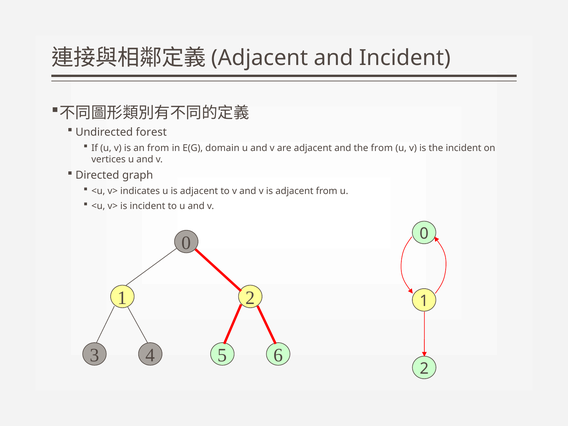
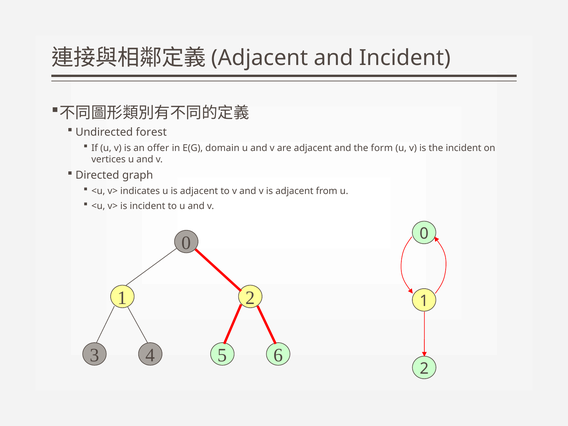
an from: from -> offer
the from: from -> form
